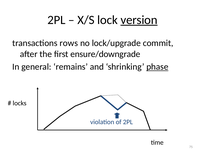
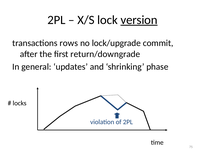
ensure/downgrade: ensure/downgrade -> return/downgrade
remains: remains -> updates
phase underline: present -> none
